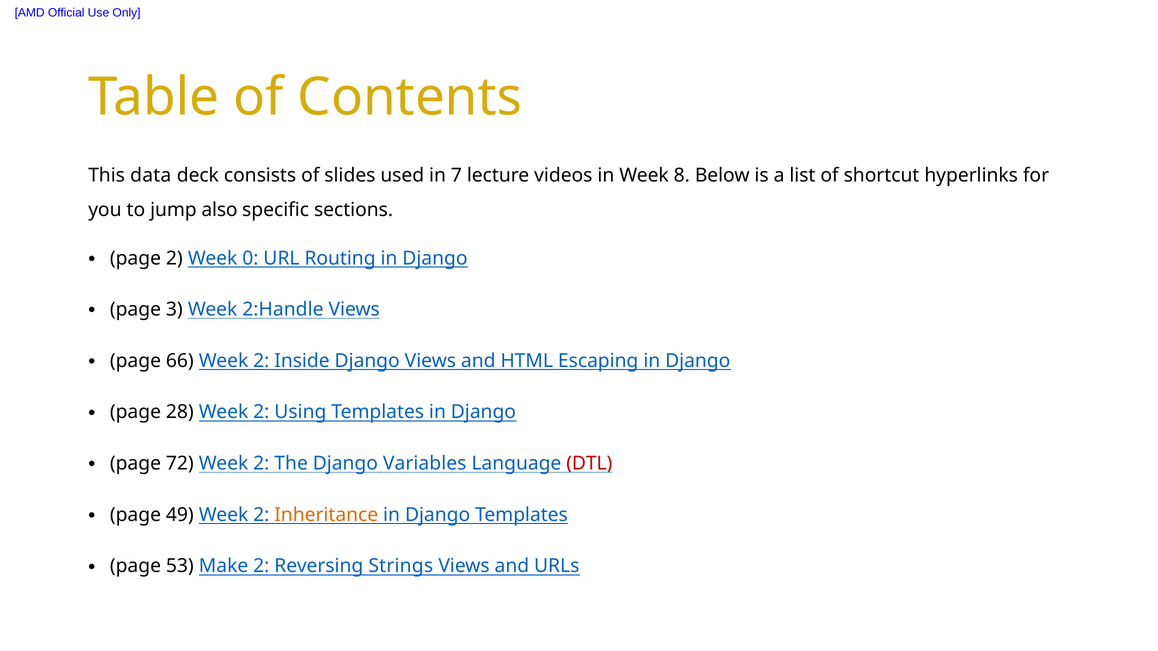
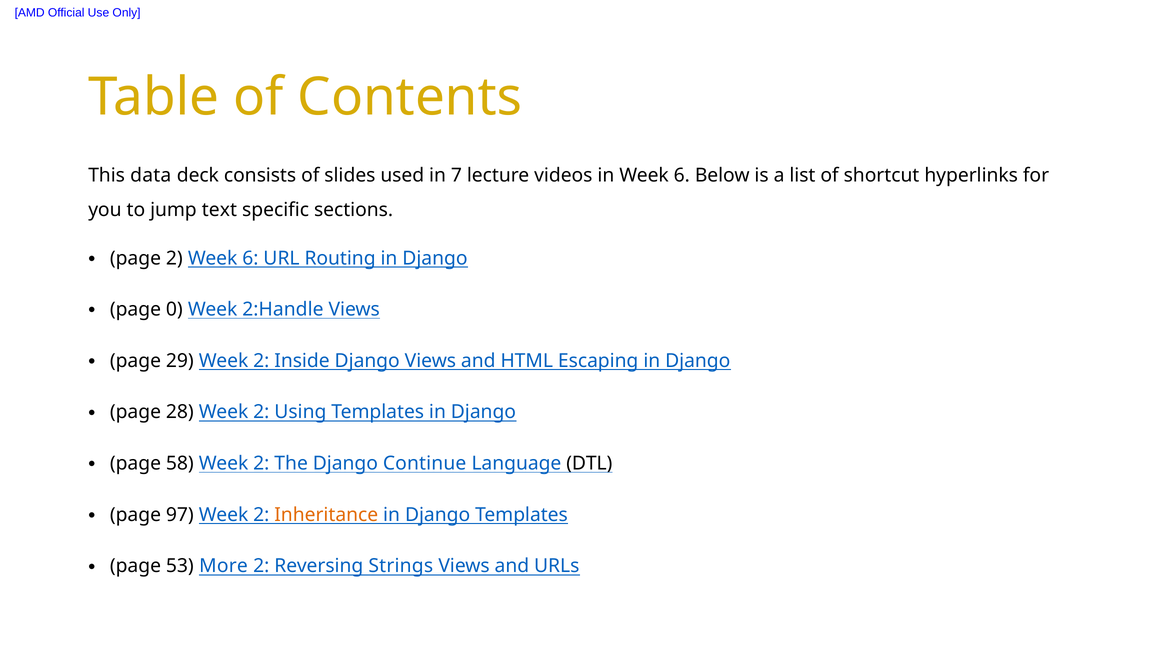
in Week 8: 8 -> 6
also: also -> text
2 Week 0: 0 -> 6
3: 3 -> 0
66: 66 -> 29
72: 72 -> 58
Variables: Variables -> Continue
DTL colour: red -> black
49: 49 -> 97
Make: Make -> More
